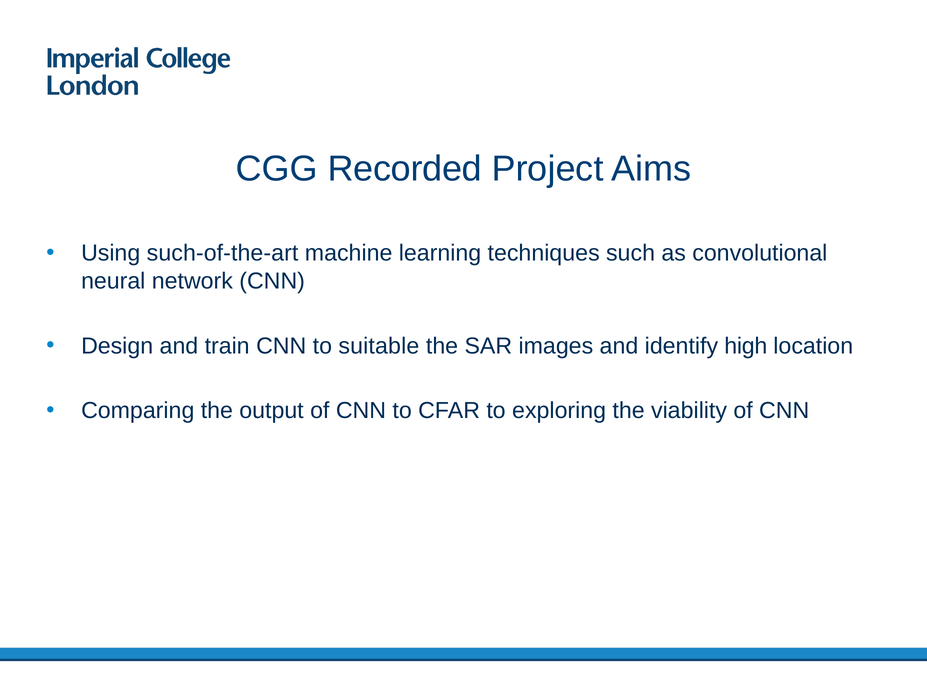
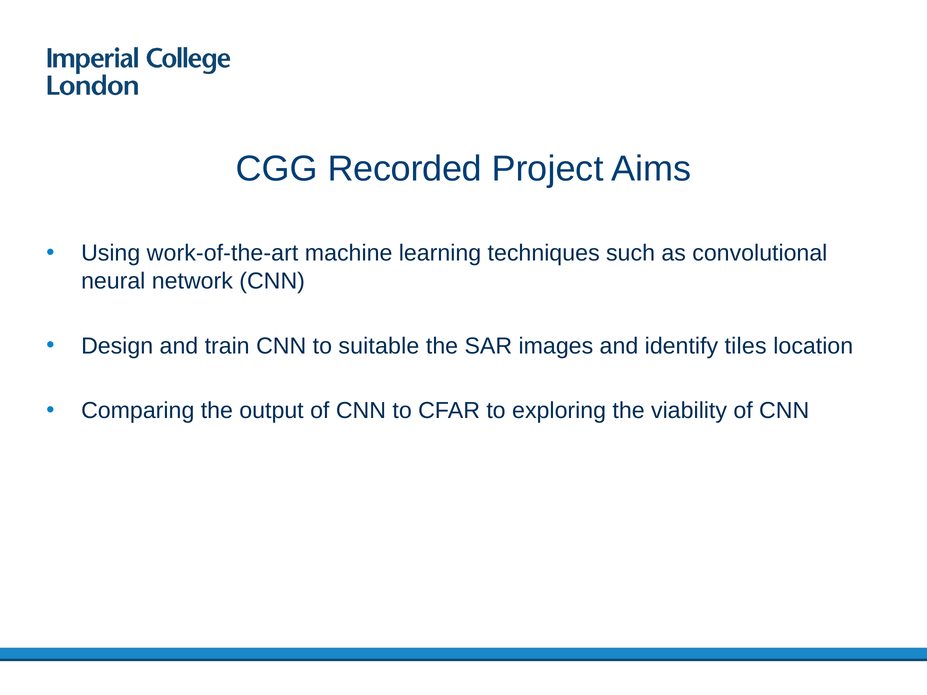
such-of-the-art: such-of-the-art -> work-of-the-art
high: high -> tiles
